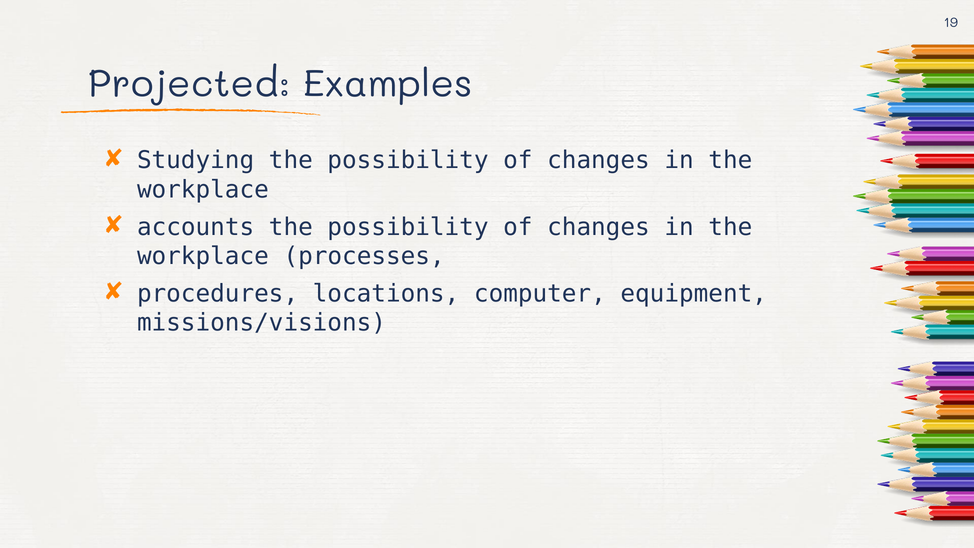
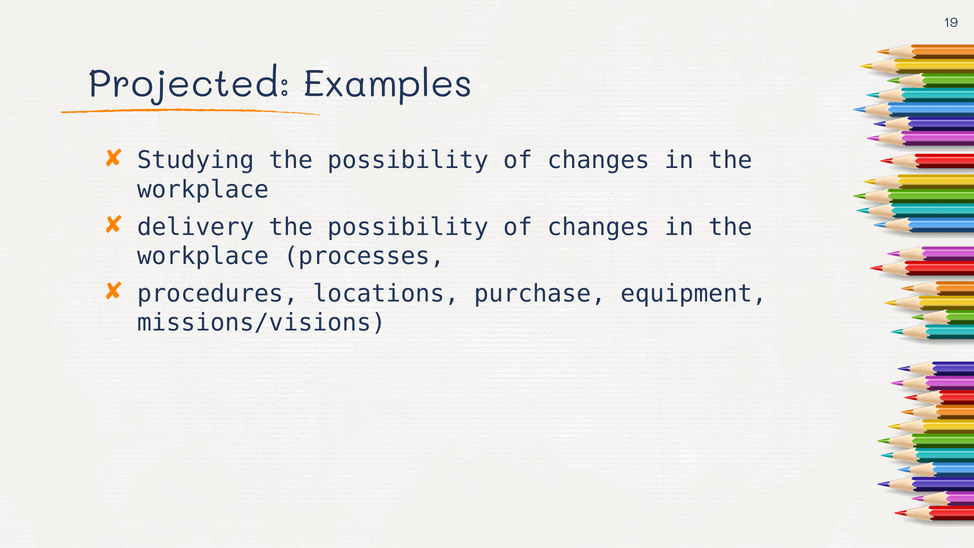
accounts: accounts -> delivery
computer: computer -> purchase
